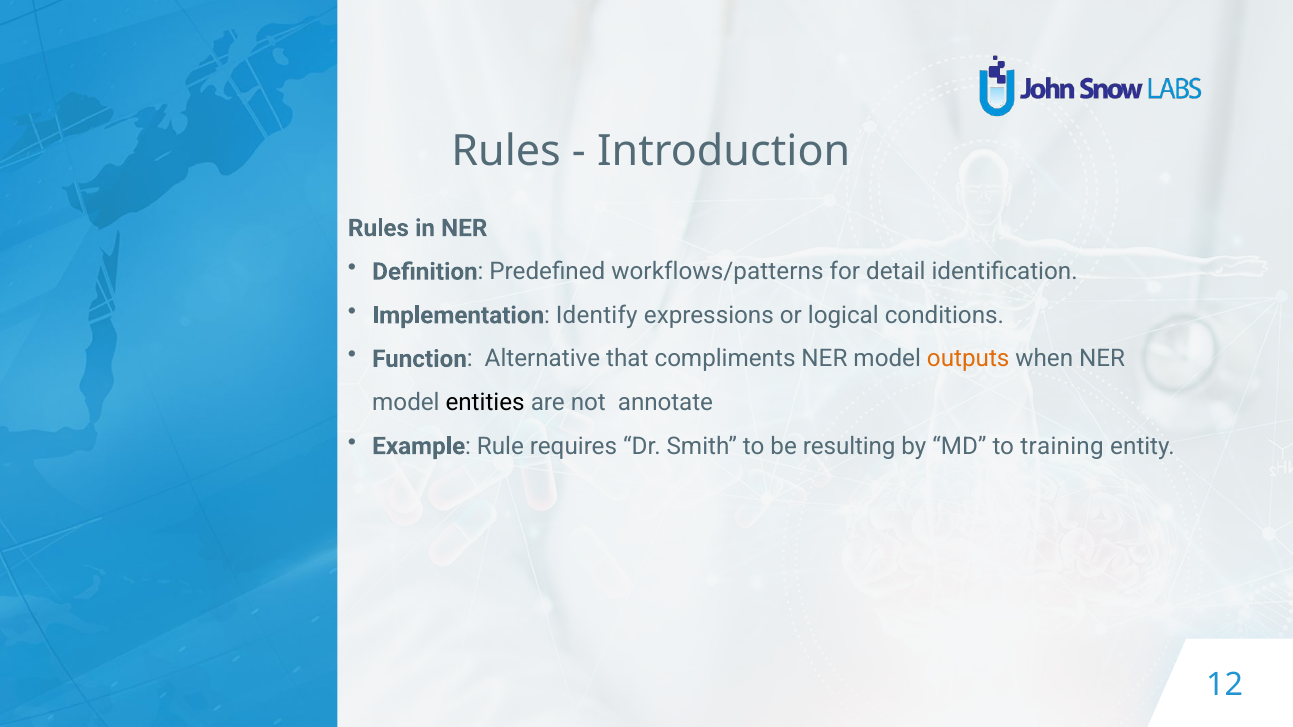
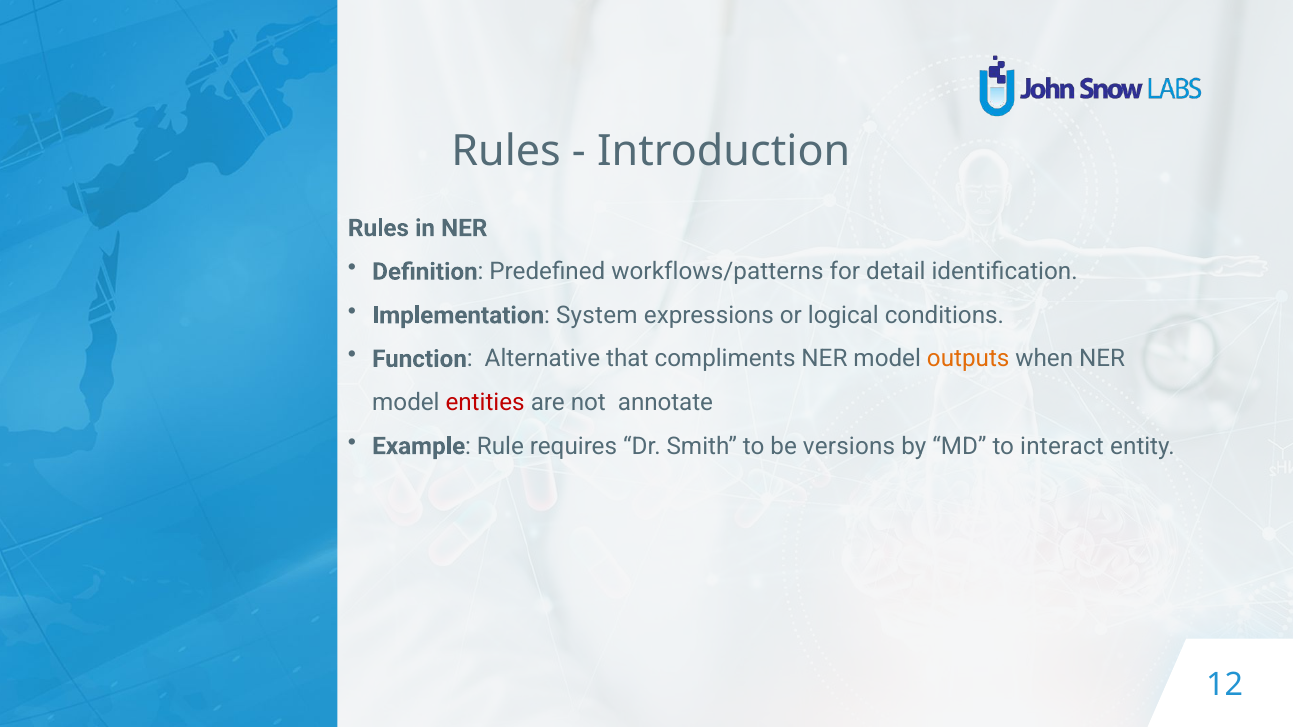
Identify: Identify -> System
entities colour: black -> red
resulting: resulting -> versions
training: training -> interact
